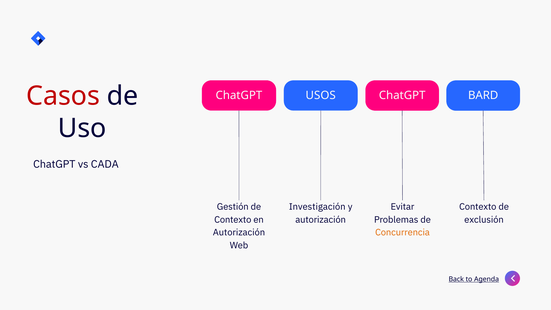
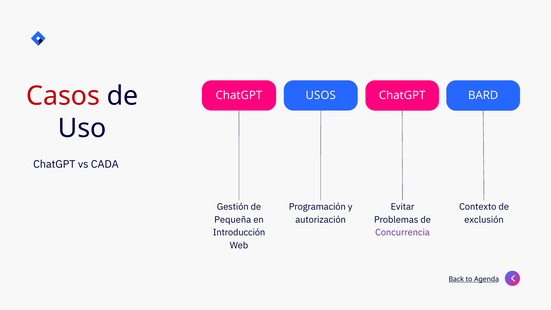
Investigación: Investigación -> Programación
Contexto at (233, 220): Contexto -> Pequeña
Autorización at (239, 232): Autorización -> Introducción
Concurrencia colour: orange -> purple
